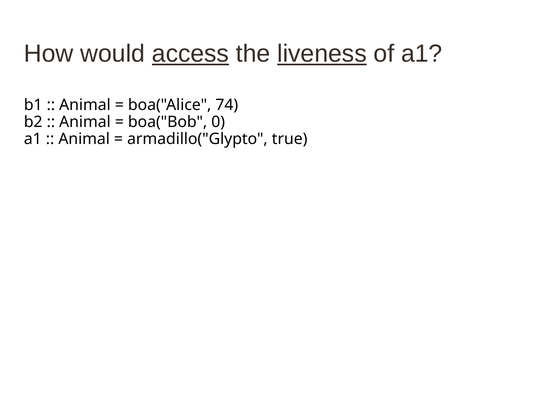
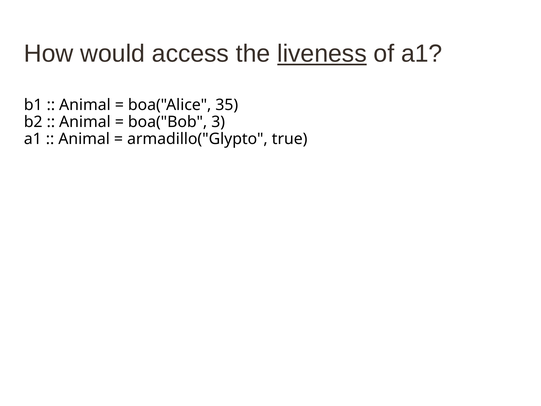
access underline: present -> none
74: 74 -> 35
0: 0 -> 3
